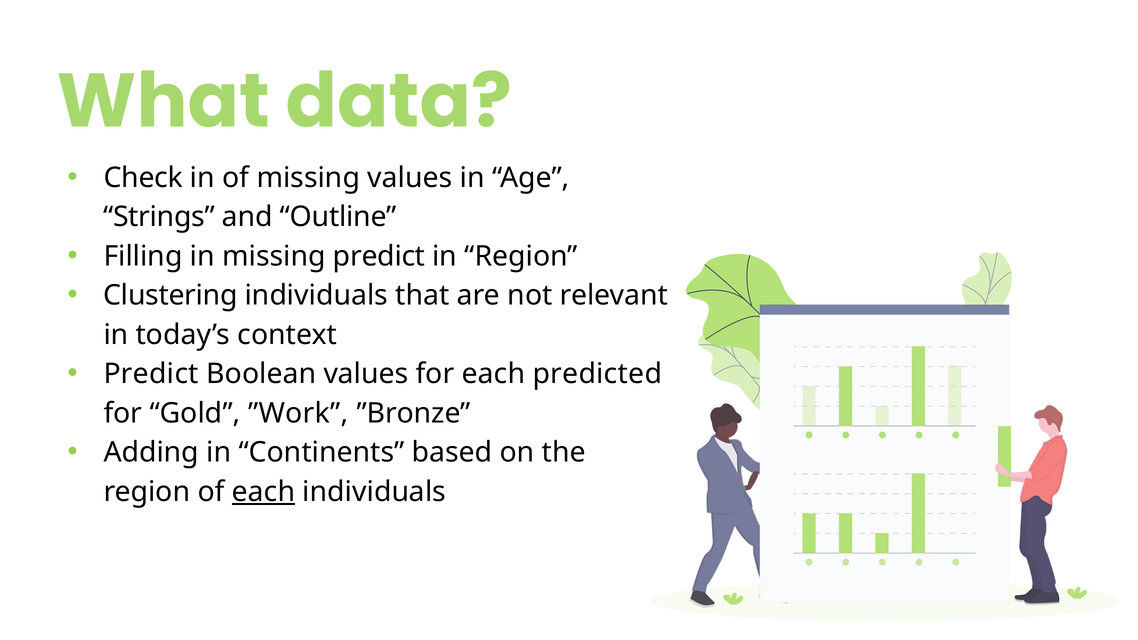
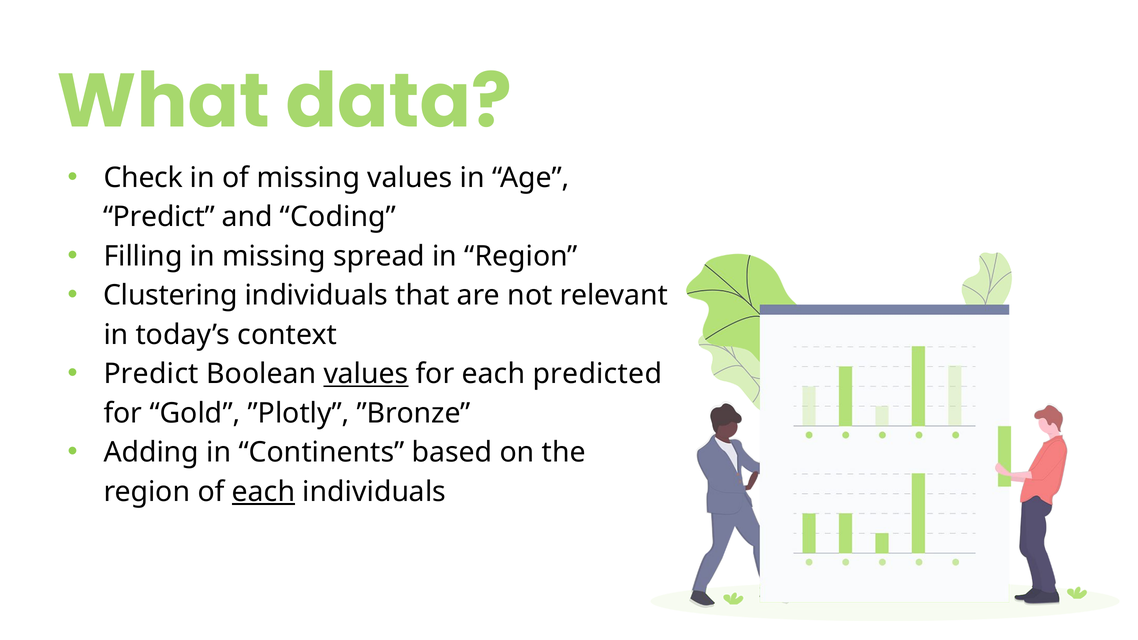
Strings at (159, 217): Strings -> Predict
Outline: Outline -> Coding
missing predict: predict -> spread
values at (366, 374) underline: none -> present
”Work: ”Work -> ”Plotly
